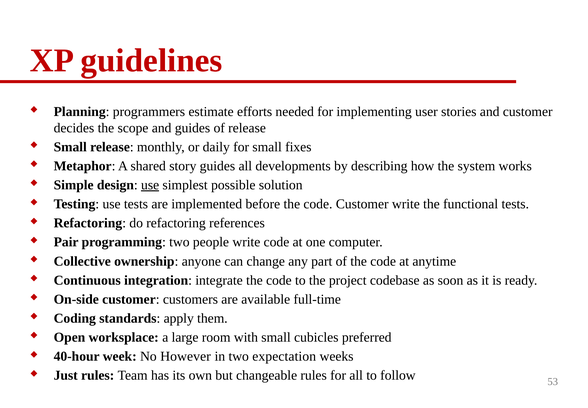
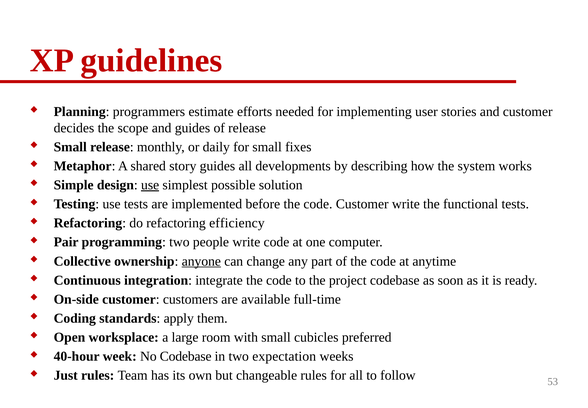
references: references -> efficiency
anyone underline: none -> present
No However: However -> Codebase
